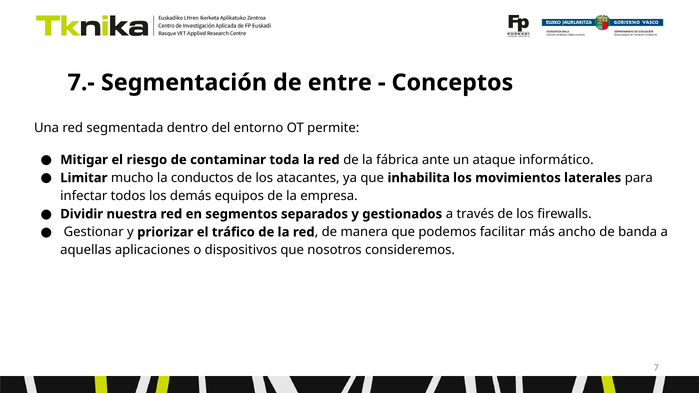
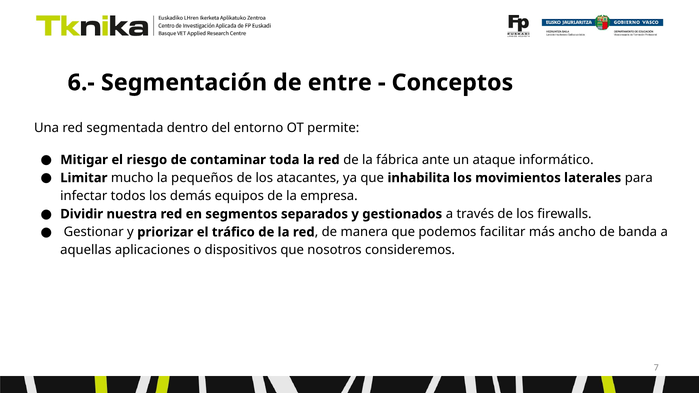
7.-: 7.- -> 6.-
conductos: conductos -> pequeños
